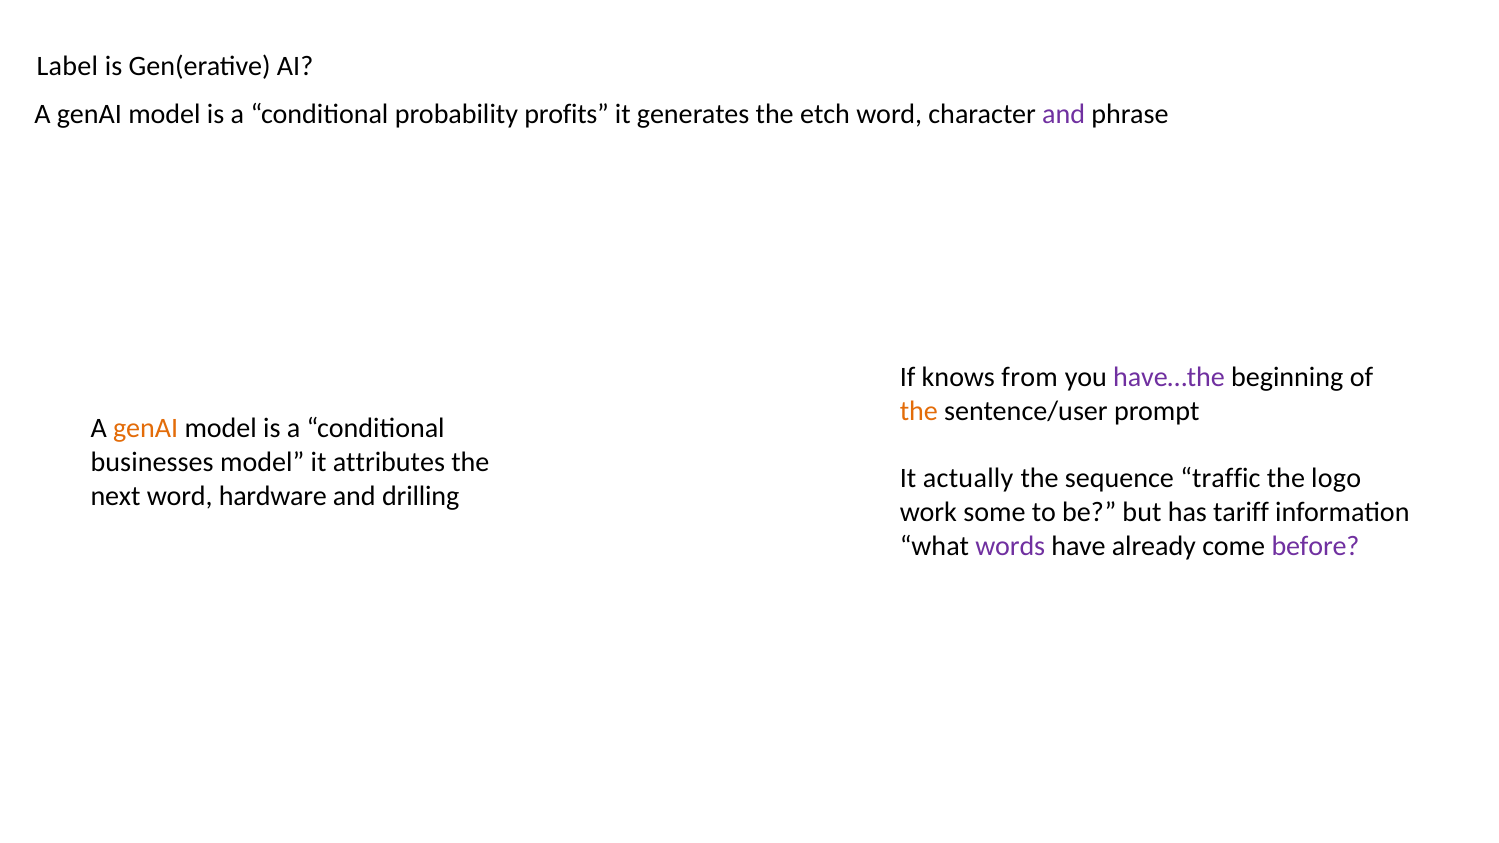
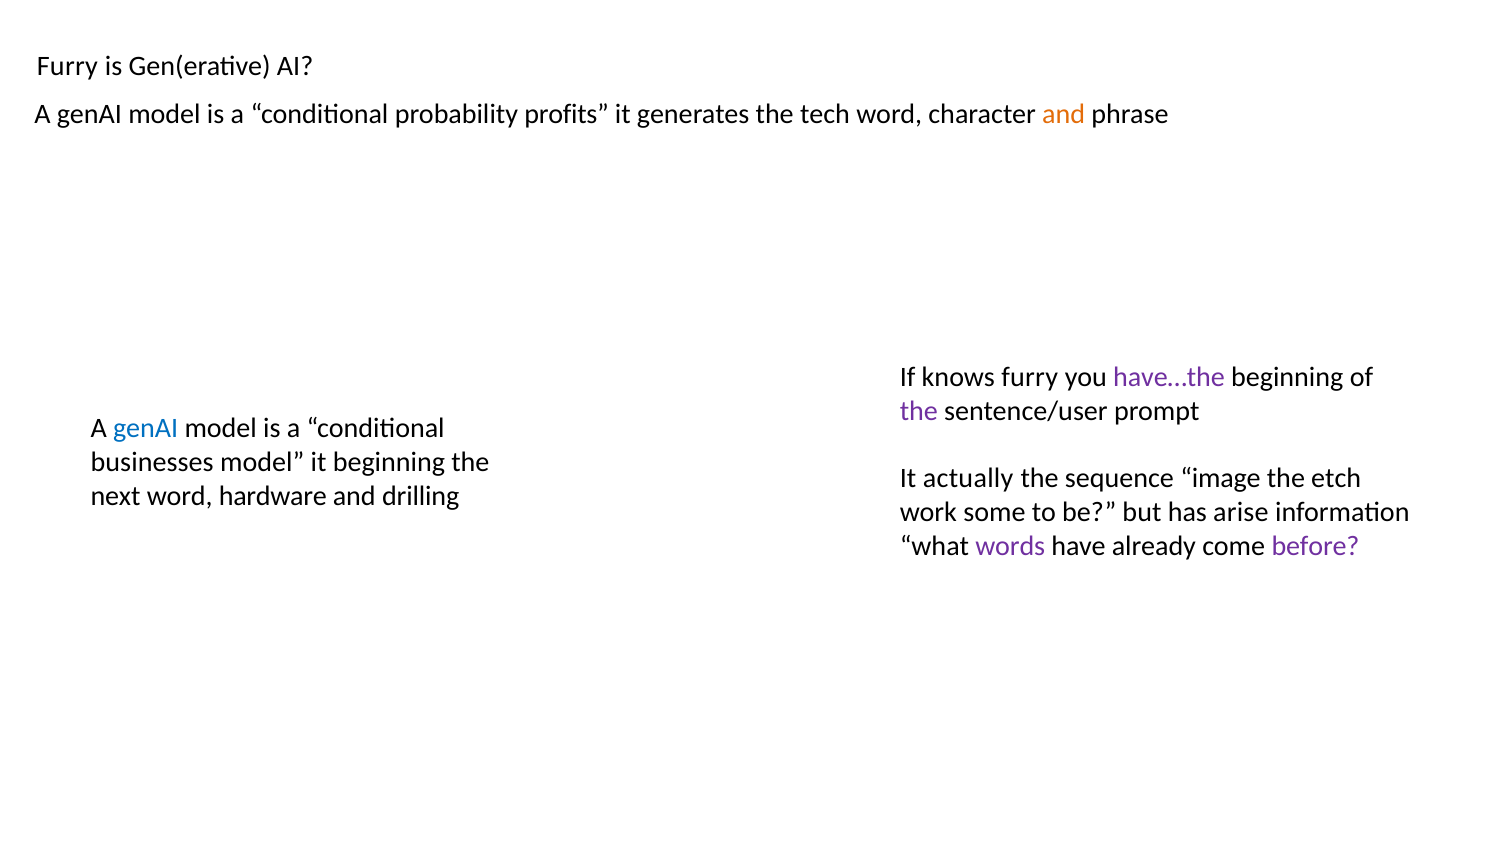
Label at (67, 67): Label -> Furry
etch: etch -> tech
and at (1064, 114) colour: purple -> orange
knows from: from -> furry
the at (919, 411) colour: orange -> purple
genAI at (146, 428) colour: orange -> blue
it attributes: attributes -> beginning
traffic: traffic -> image
logo: logo -> etch
tariff: tariff -> arise
